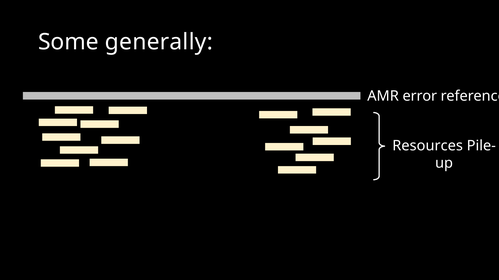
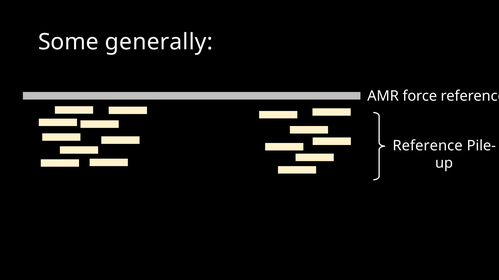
error: error -> force
Resources at (428, 146): Resources -> Reference
